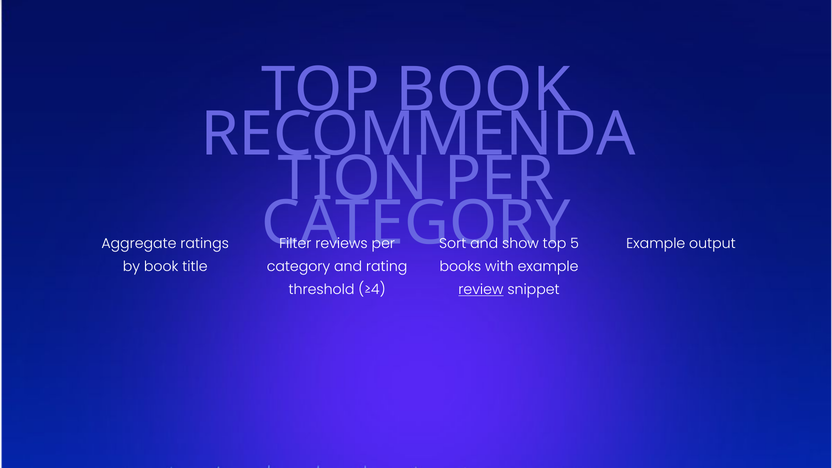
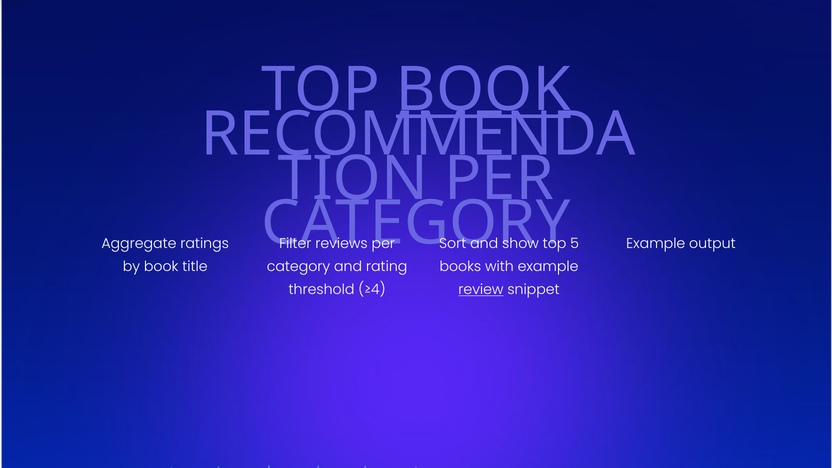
BOOK at (483, 90) underline: none -> present
